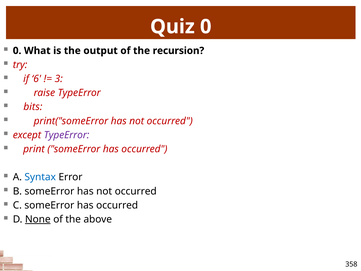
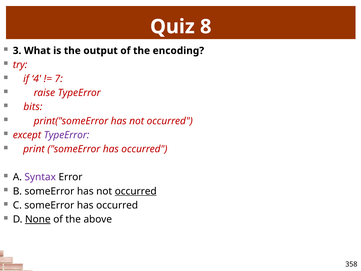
Quiz 0: 0 -> 8
0 at (17, 51): 0 -> 3
recursion: recursion -> encoding
6: 6 -> 4
3: 3 -> 7
Syntax colour: blue -> purple
occurred at (136, 191) underline: none -> present
